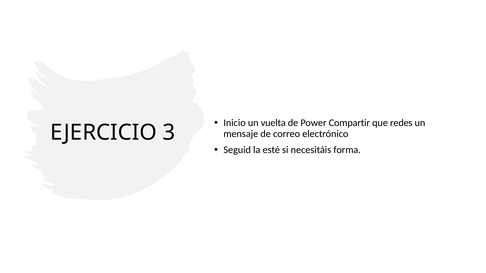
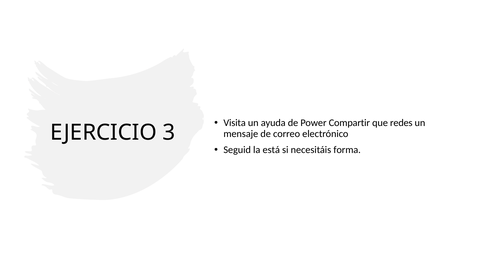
Inicio: Inicio -> Visita
vuelta: vuelta -> ayuda
esté: esté -> está
